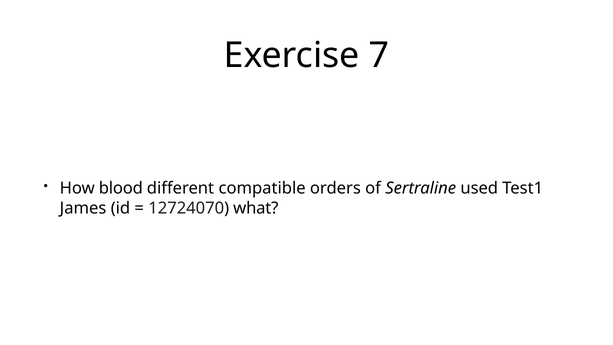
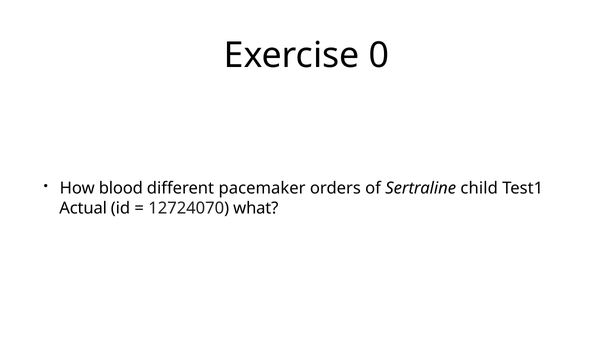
7: 7 -> 0
compatible: compatible -> pacemaker
used: used -> child
James: James -> Actual
